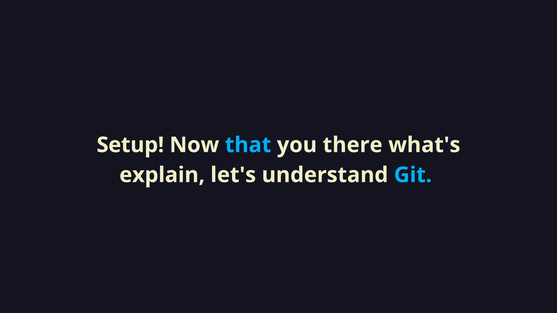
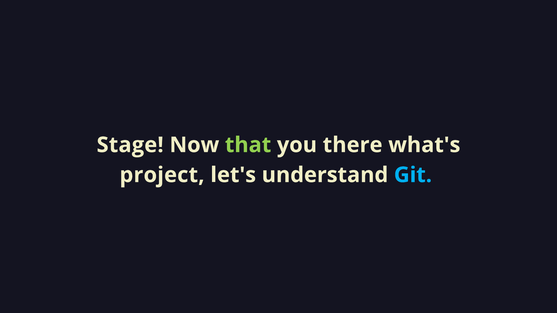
Setup: Setup -> Stage
that colour: light blue -> light green
explain: explain -> project
